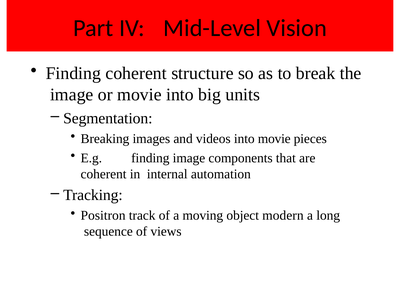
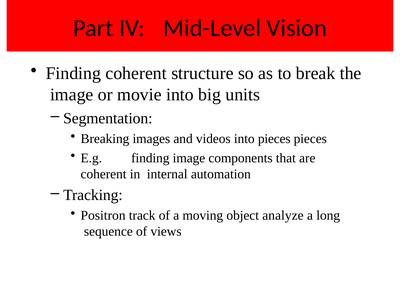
into movie: movie -> pieces
modern: modern -> analyze
